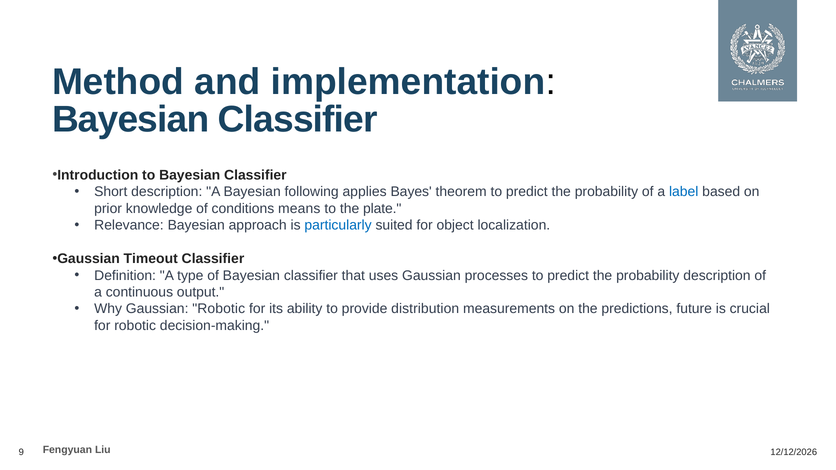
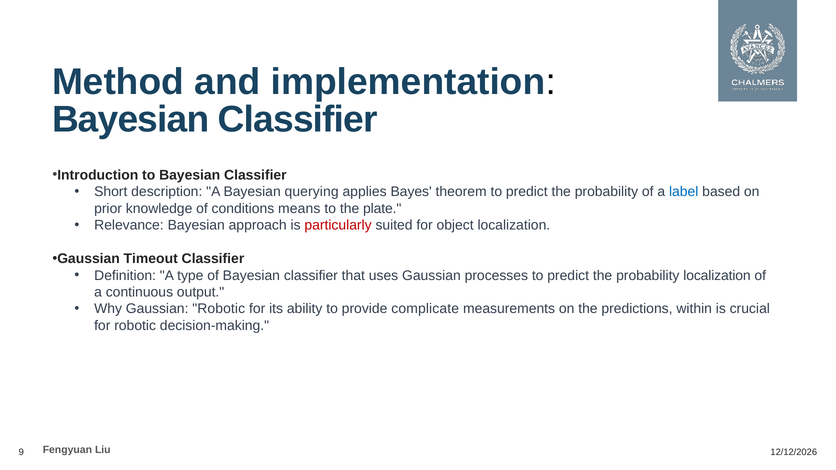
following: following -> querying
particularly colour: blue -> red
probability description: description -> localization
distribution: distribution -> complicate
future: future -> within
